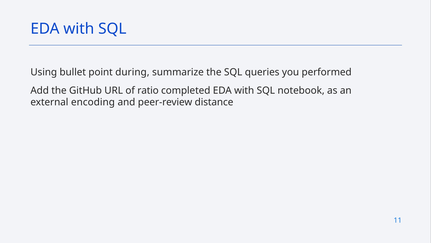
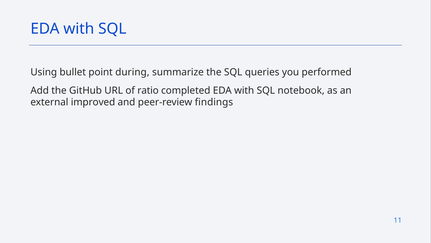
encoding: encoding -> improved
distance: distance -> findings
